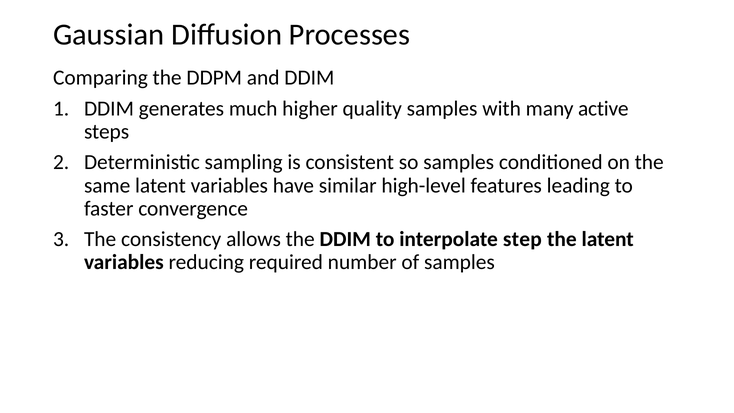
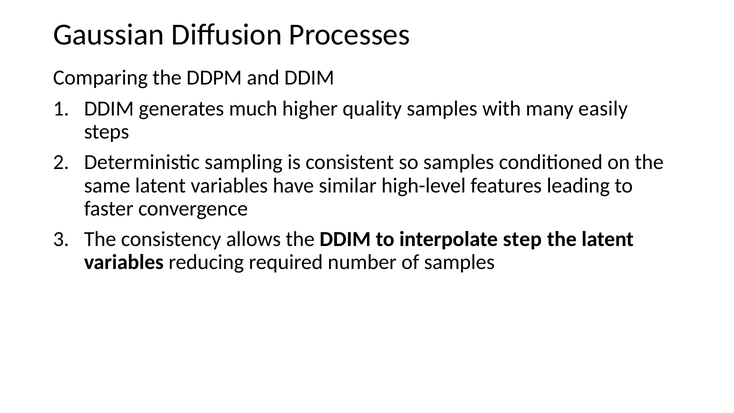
active: active -> easily
